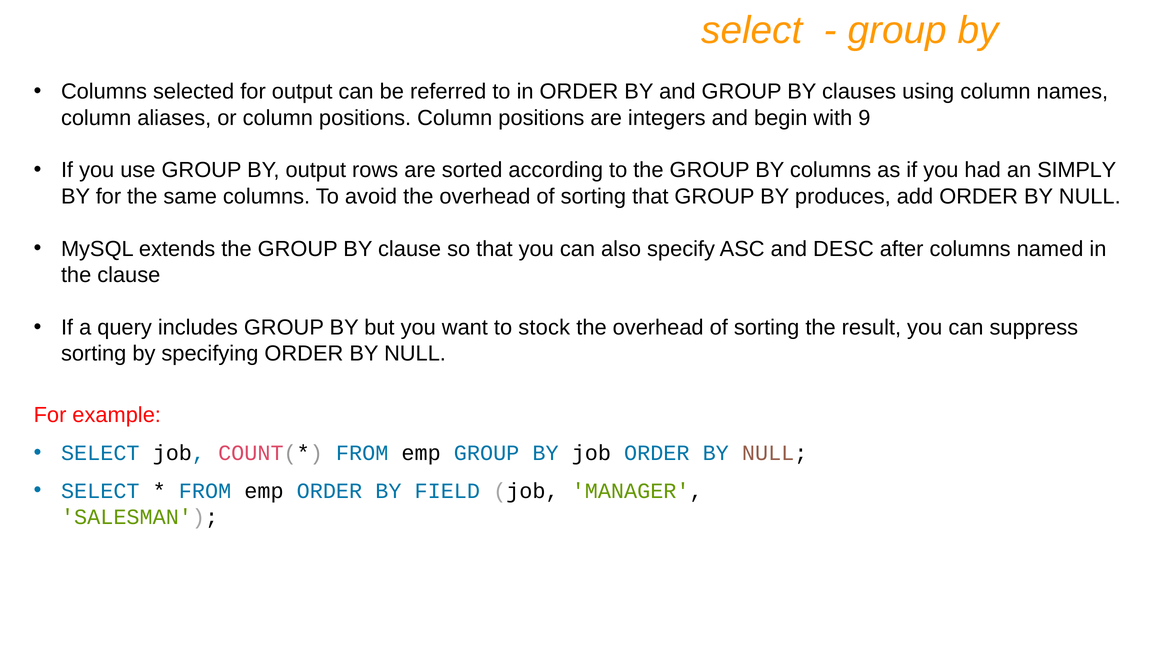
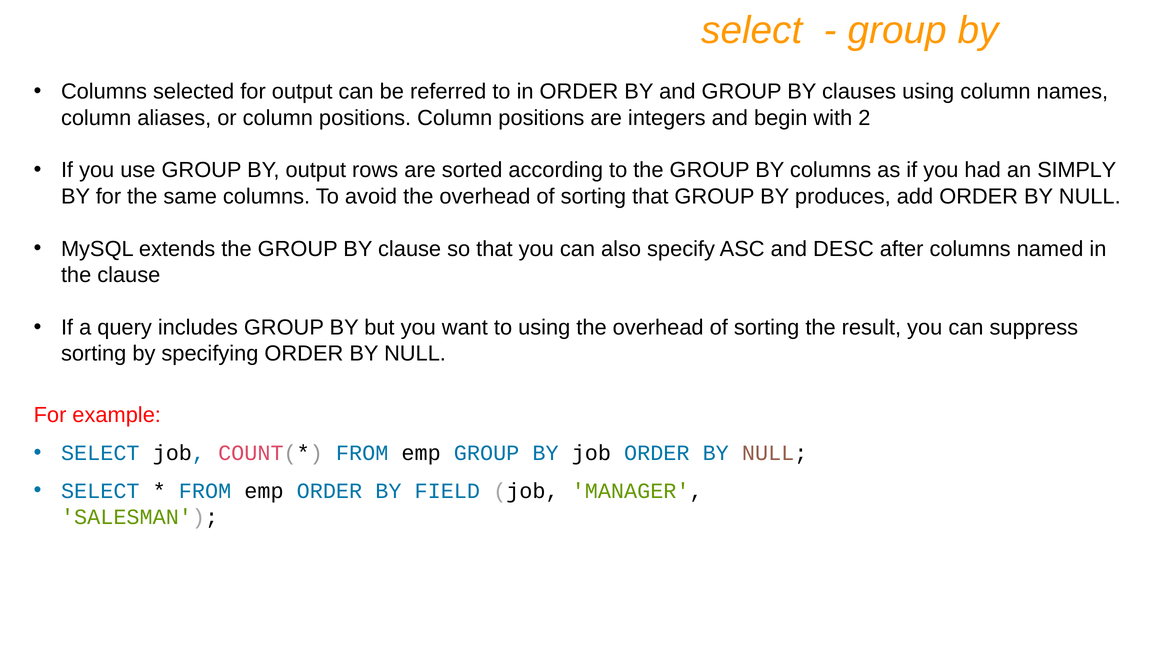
9: 9 -> 2
to stock: stock -> using
